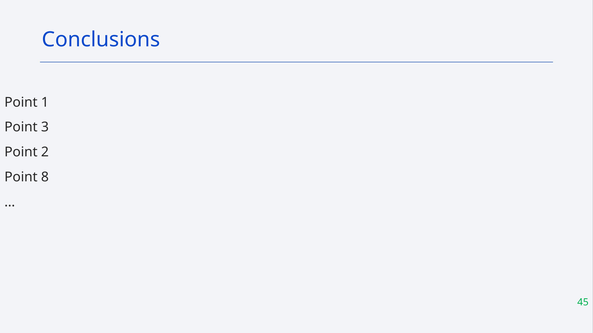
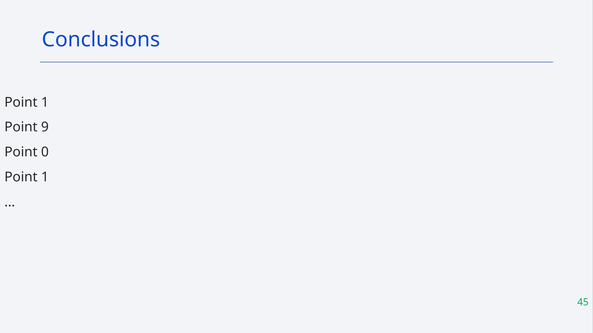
3: 3 -> 9
2: 2 -> 0
8 at (45, 177): 8 -> 1
